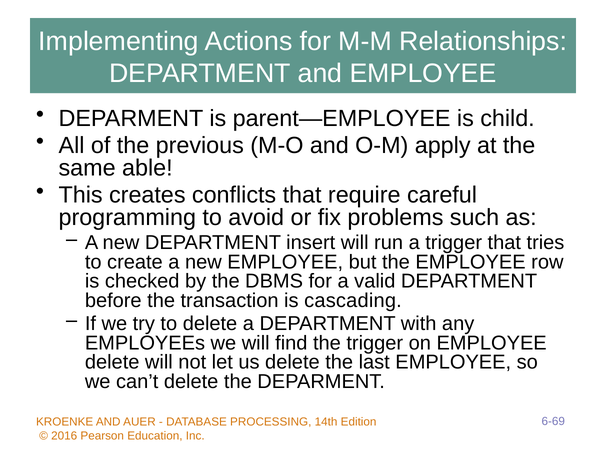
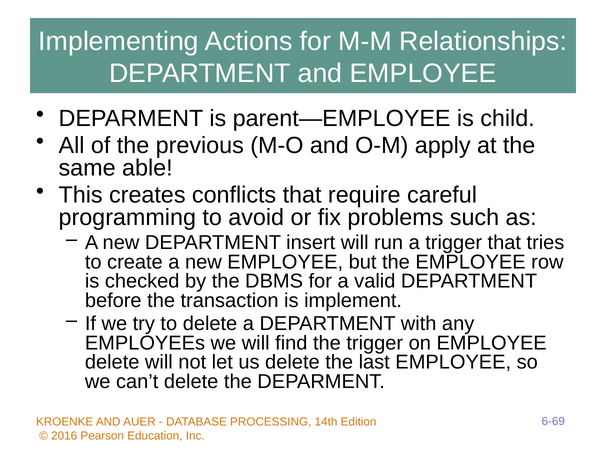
cascading: cascading -> implement
